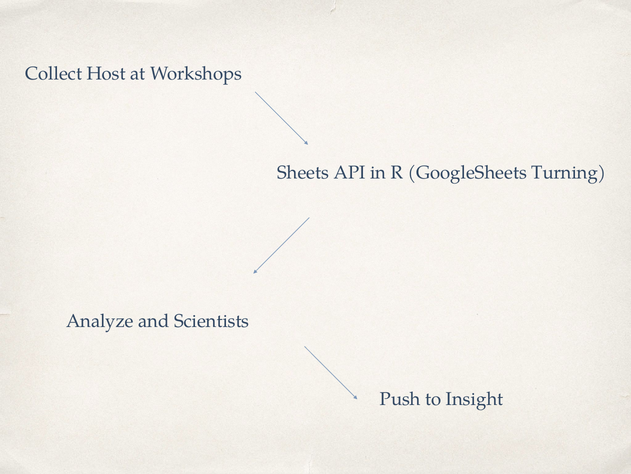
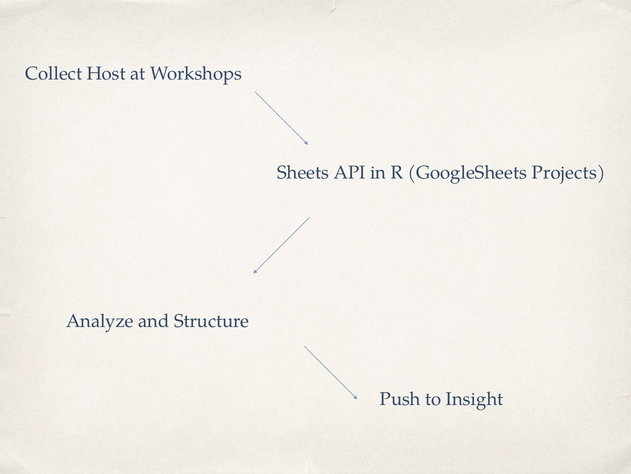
Turning: Turning -> Projects
Scientists: Scientists -> Structure
